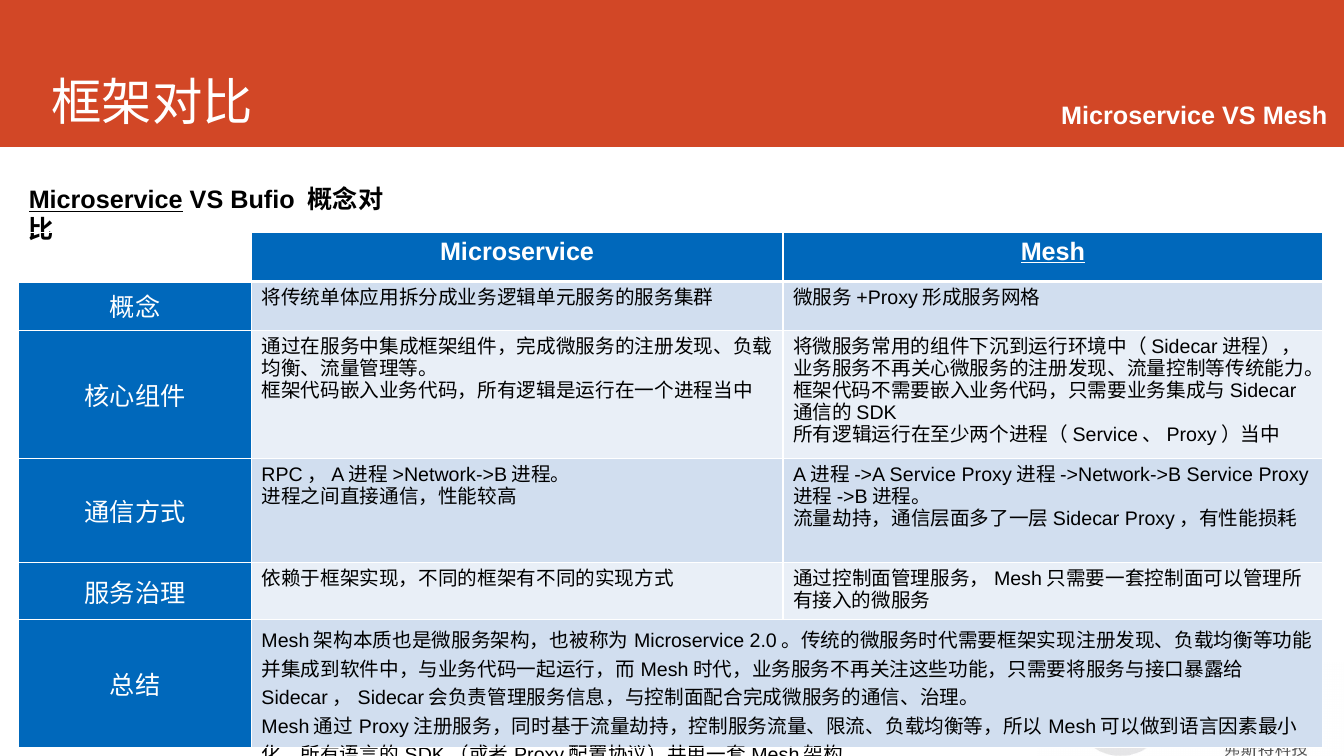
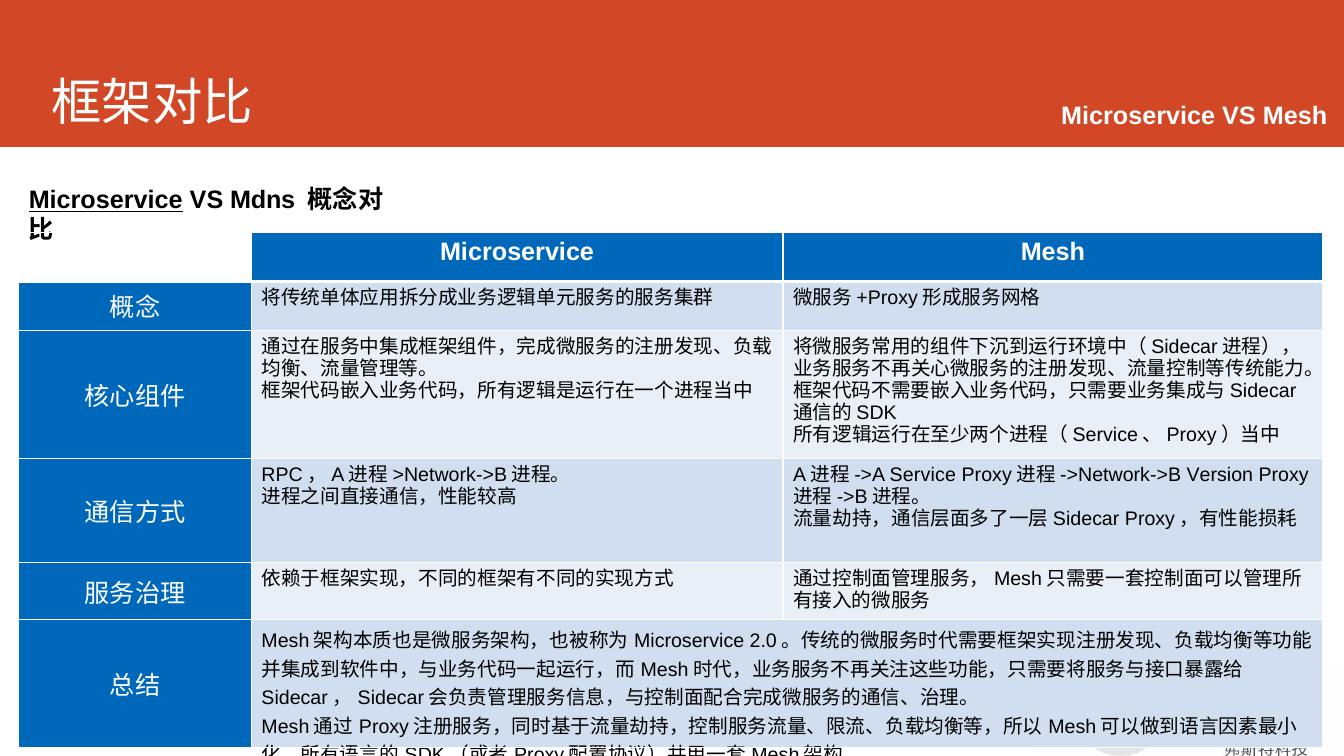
Bufio: Bufio -> Mdns
Mesh at (1053, 252) underline: present -> none
Service at (1220, 475): Service -> Version
